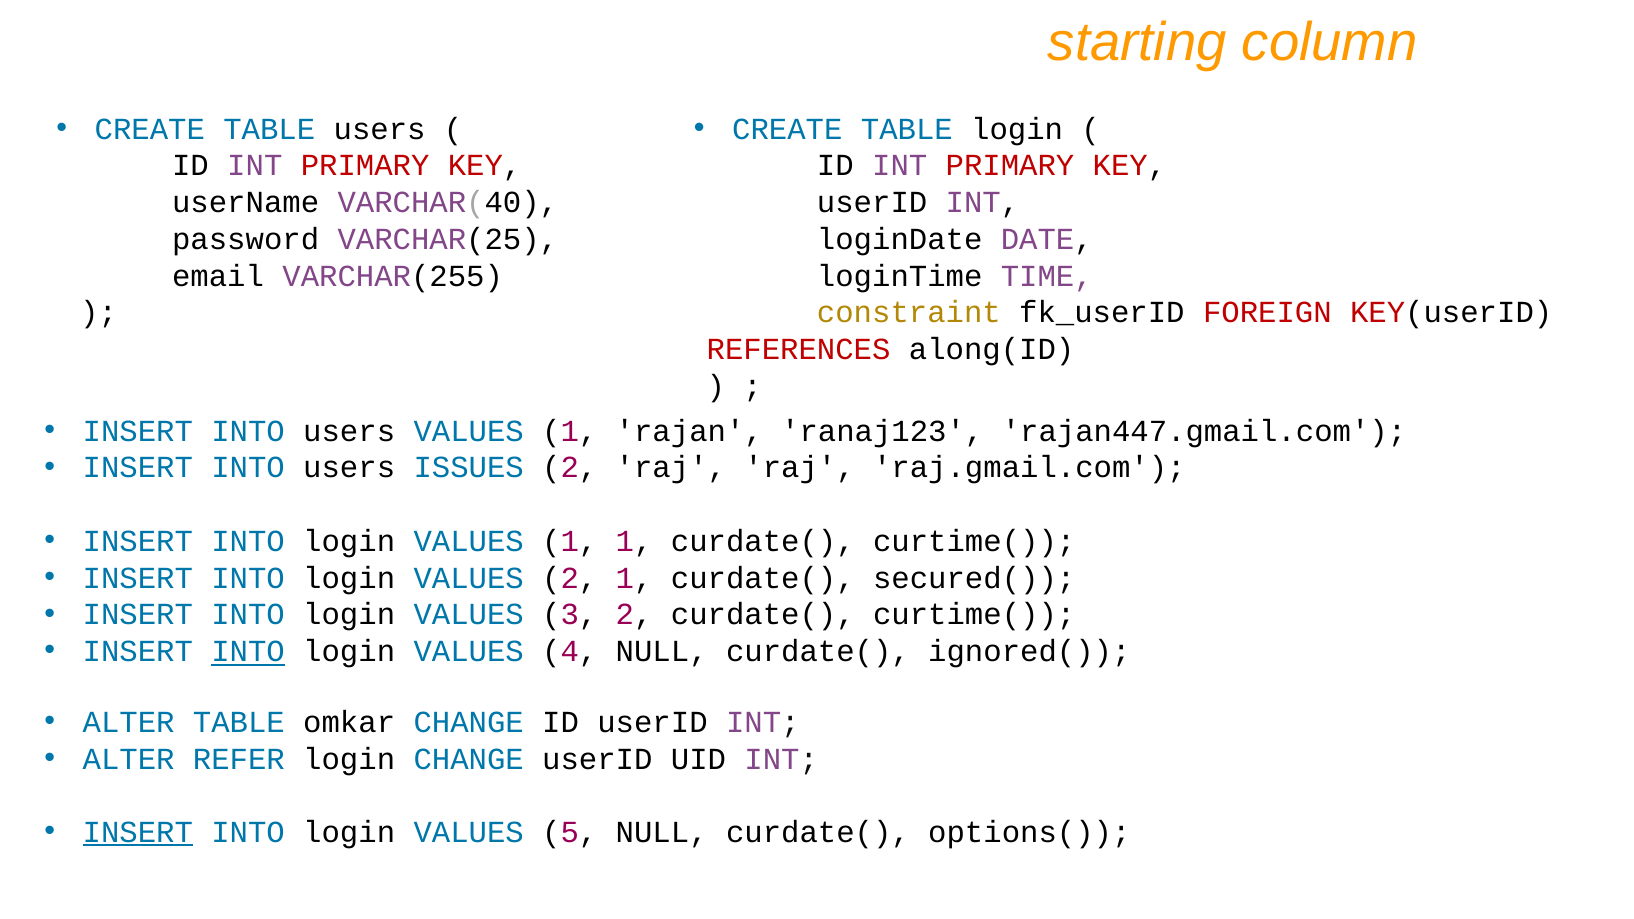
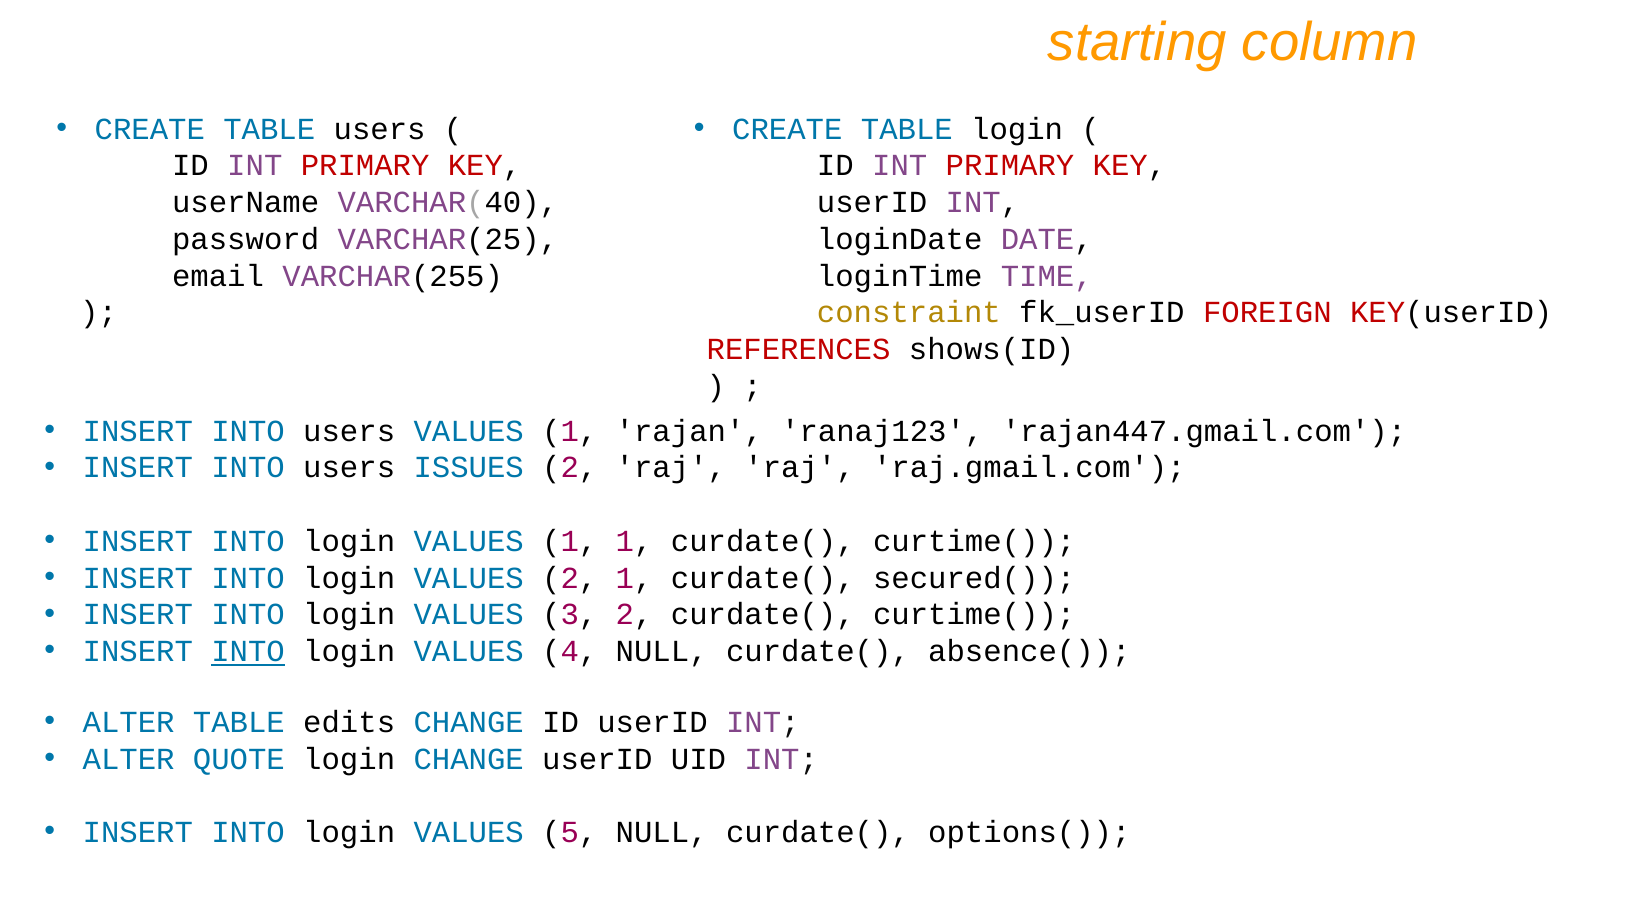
along(ID: along(ID -> shows(ID
ignored(: ignored( -> absence(
omkar: omkar -> edits
REFER: REFER -> QUOTE
INSERT at (138, 832) underline: present -> none
